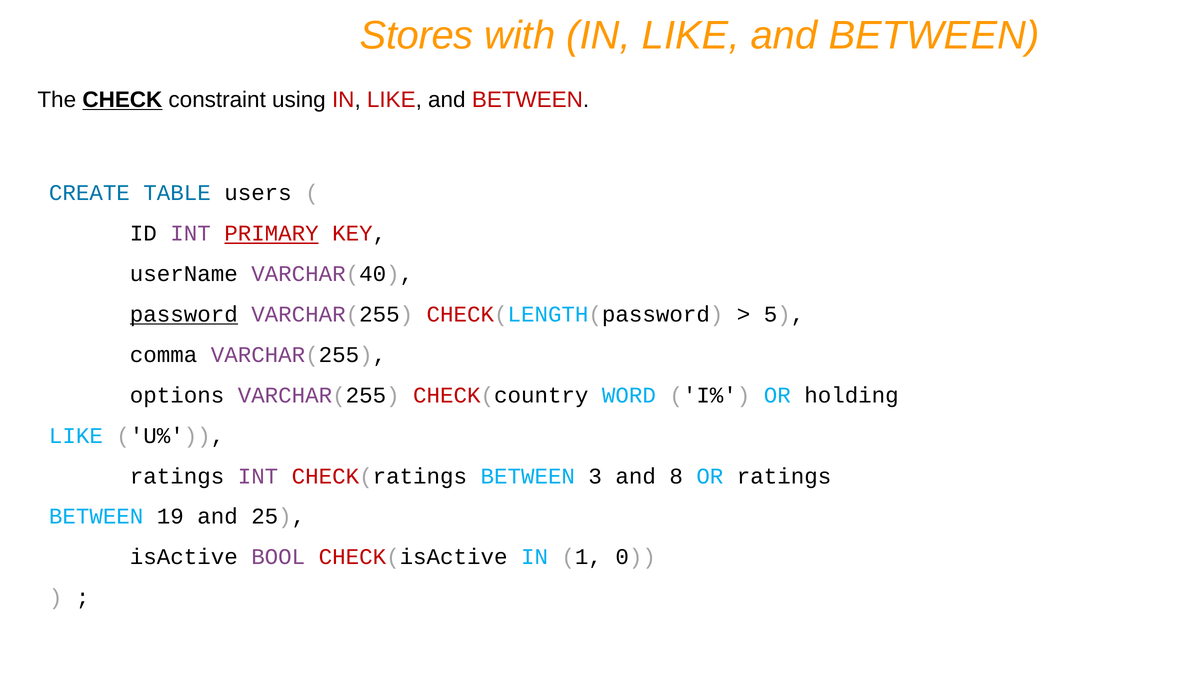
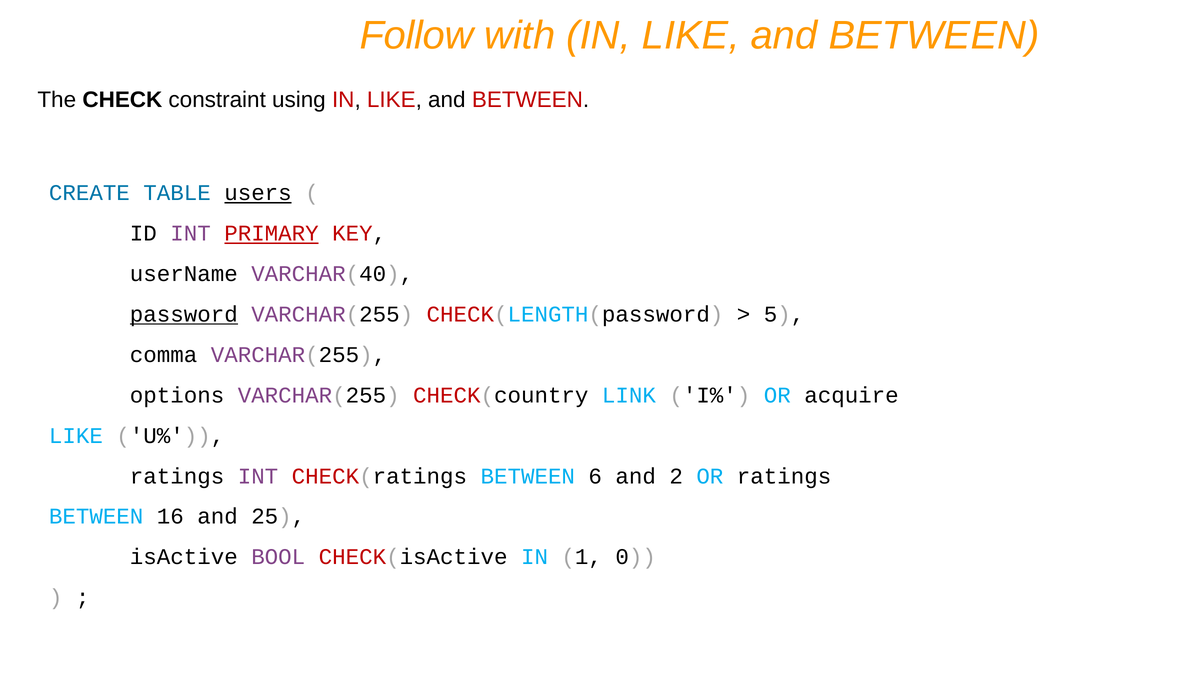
Stores: Stores -> Follow
CHECK underline: present -> none
users underline: none -> present
WORD: WORD -> LINK
holding: holding -> acquire
3: 3 -> 6
8: 8 -> 2
19: 19 -> 16
